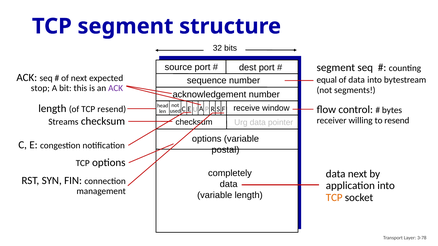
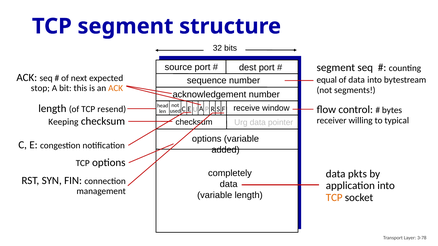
ACK at (116, 88) colour: purple -> orange
to resend: resend -> typical
Streams: Streams -> Keeping
postal: postal -> added
data next: next -> pkts
